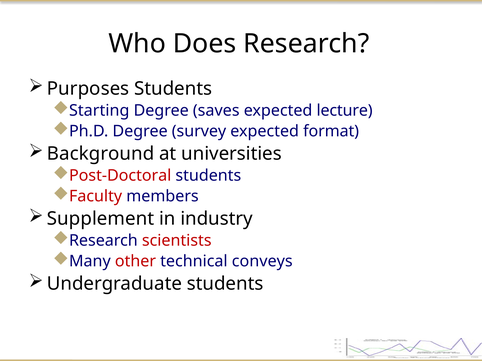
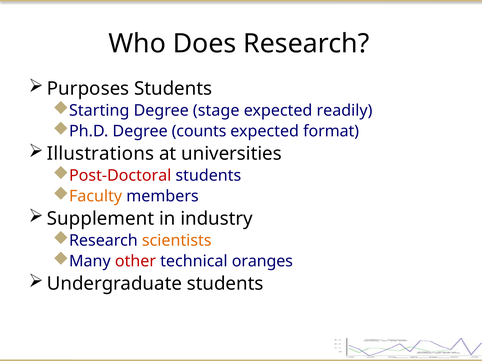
saves: saves -> stage
lecture: lecture -> readily
survey: survey -> counts
Background: Background -> Illustrations
Faculty colour: red -> orange
scientists colour: red -> orange
conveys: conveys -> oranges
